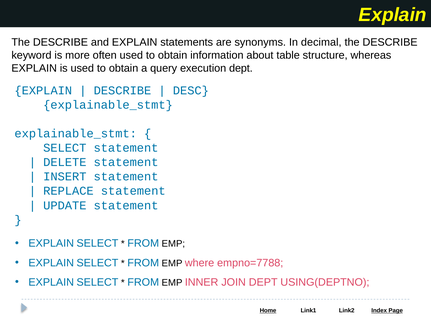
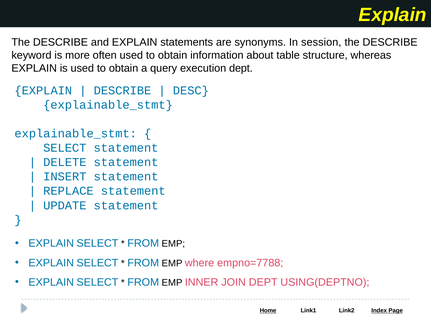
decimal: decimal -> session
